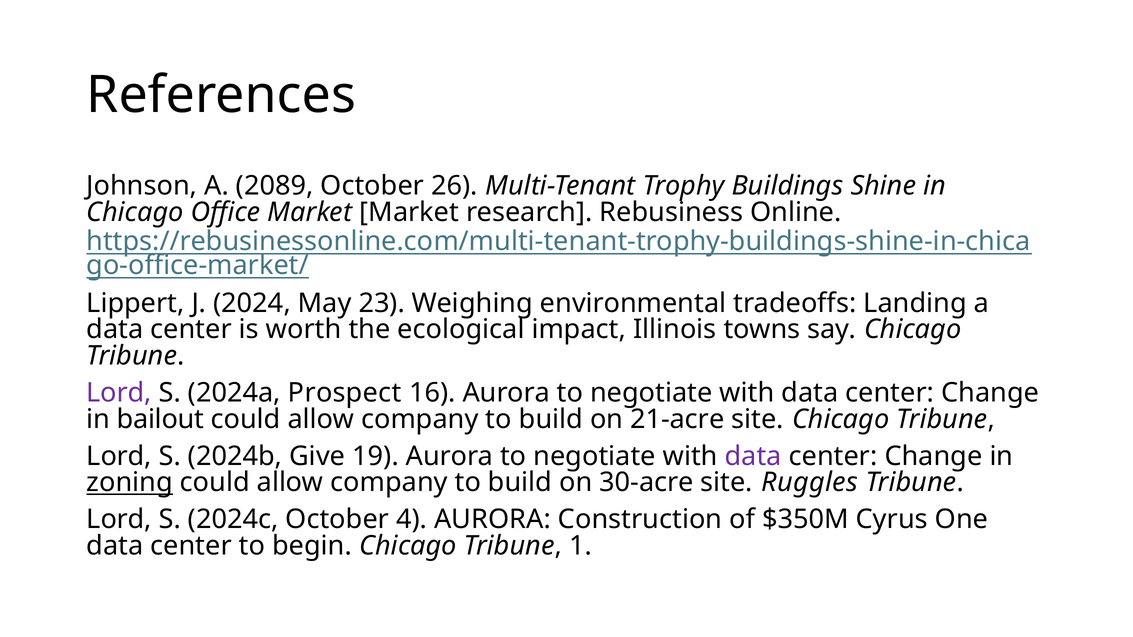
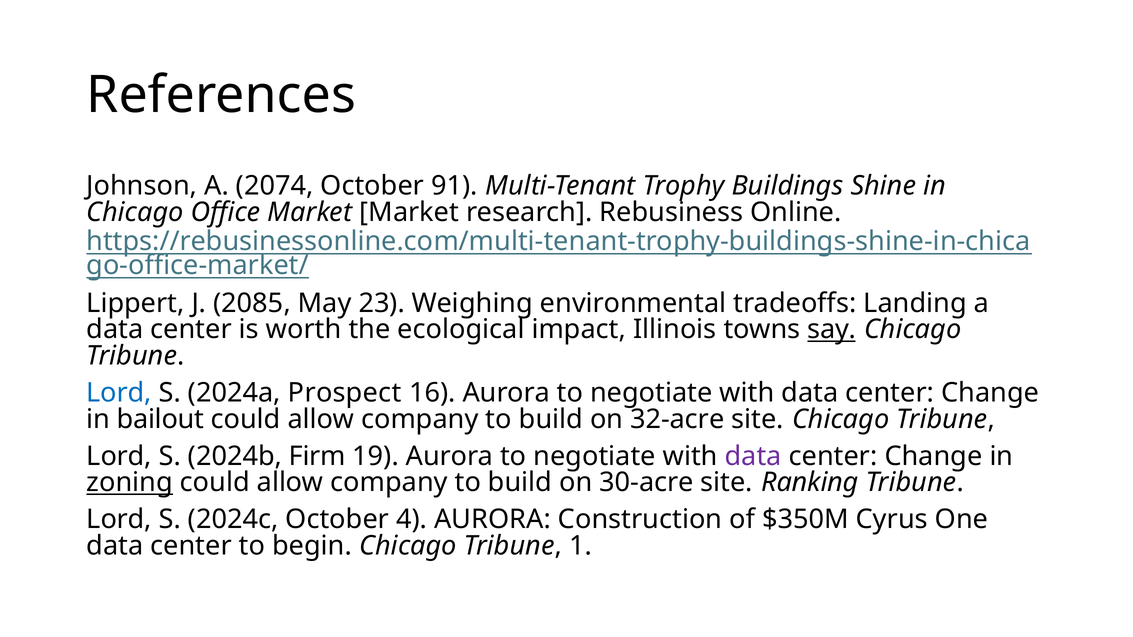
2089: 2089 -> 2074
26: 26 -> 91
2024: 2024 -> 2085
say underline: none -> present
Lord at (119, 393) colour: purple -> blue
21-acre: 21-acre -> 32-acre
Give: Give -> Firm
Ruggles: Ruggles -> Ranking
